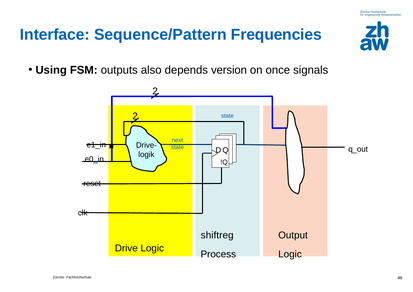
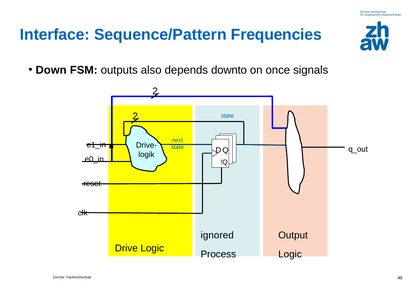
Using: Using -> Down
version: version -> downto
shiftreg: shiftreg -> ignored
